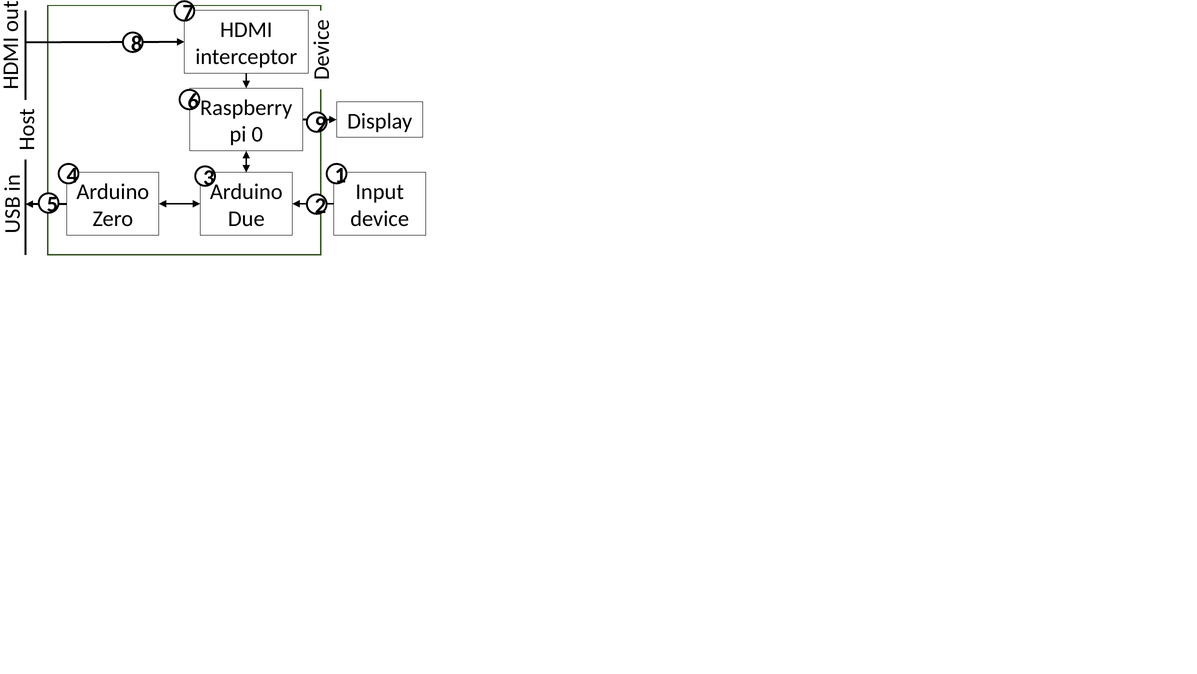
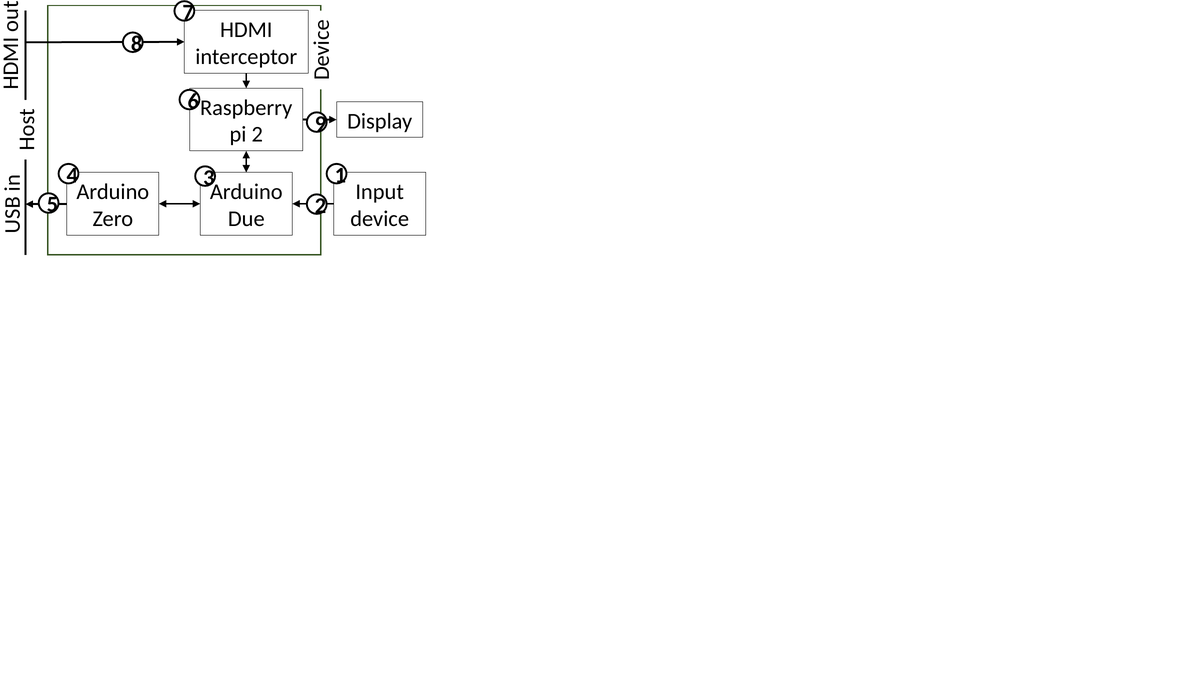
pi 0: 0 -> 2
